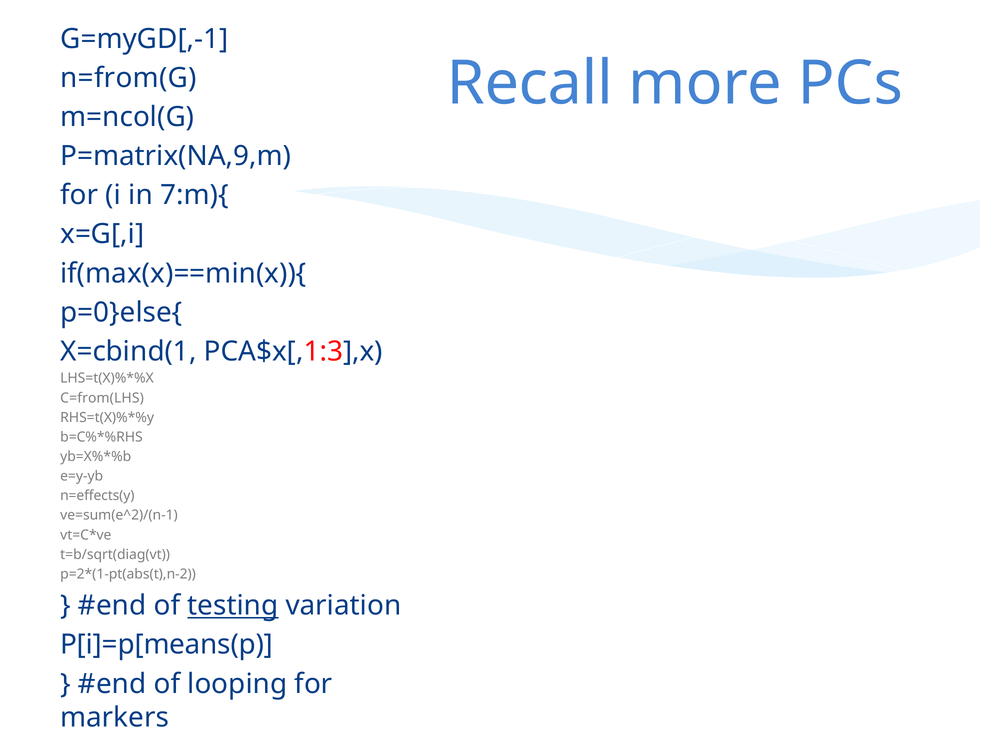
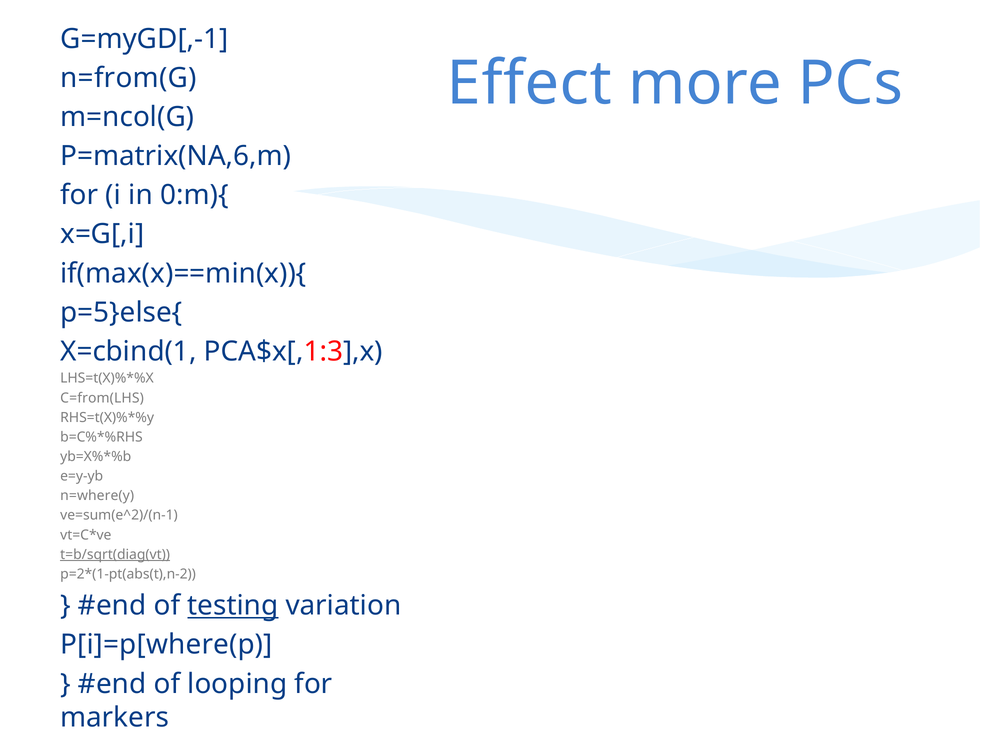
Recall: Recall -> Effect
P=matrix(NA,9,m: P=matrix(NA,9,m -> P=matrix(NA,6,m
7:m){: 7:m){ -> 0:m){
p=0}else{: p=0}else{ -> p=5}else{
n=effects(y: n=effects(y -> n=where(y
t=b/sqrt(diag(vt underline: none -> present
P[i]=p[means(p: P[i]=p[means(p -> P[i]=p[where(p
